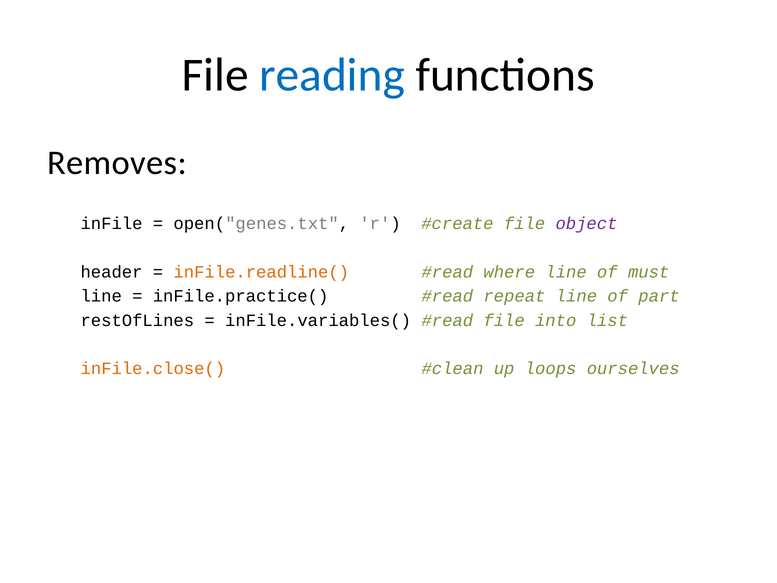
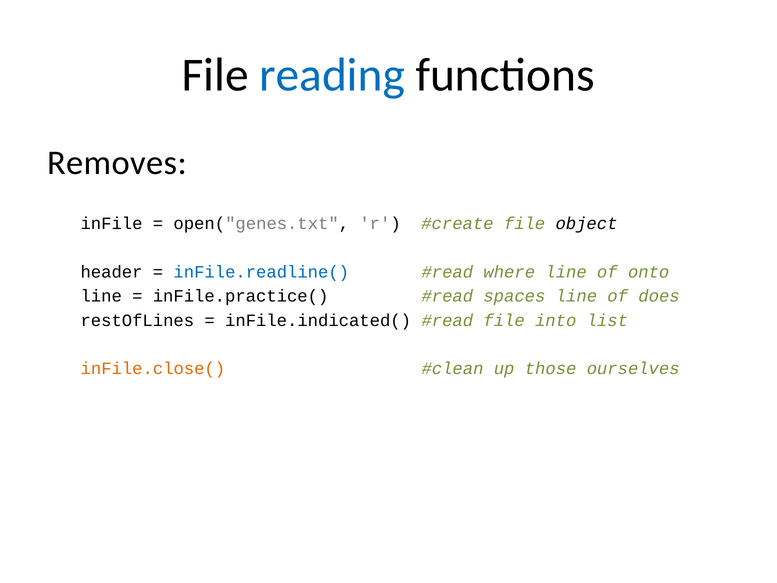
object colour: purple -> black
inFile.readline( colour: orange -> blue
must: must -> onto
repeat: repeat -> spaces
part: part -> does
inFile.variables(: inFile.variables( -> inFile.indicated(
loops: loops -> those
